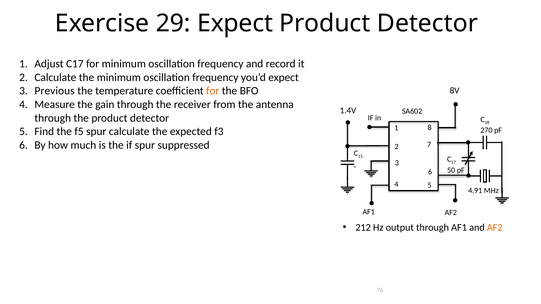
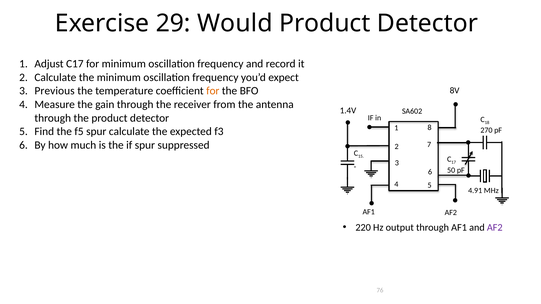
29 Expect: Expect -> Would
212: 212 -> 220
AF2 at (495, 228) colour: orange -> purple
